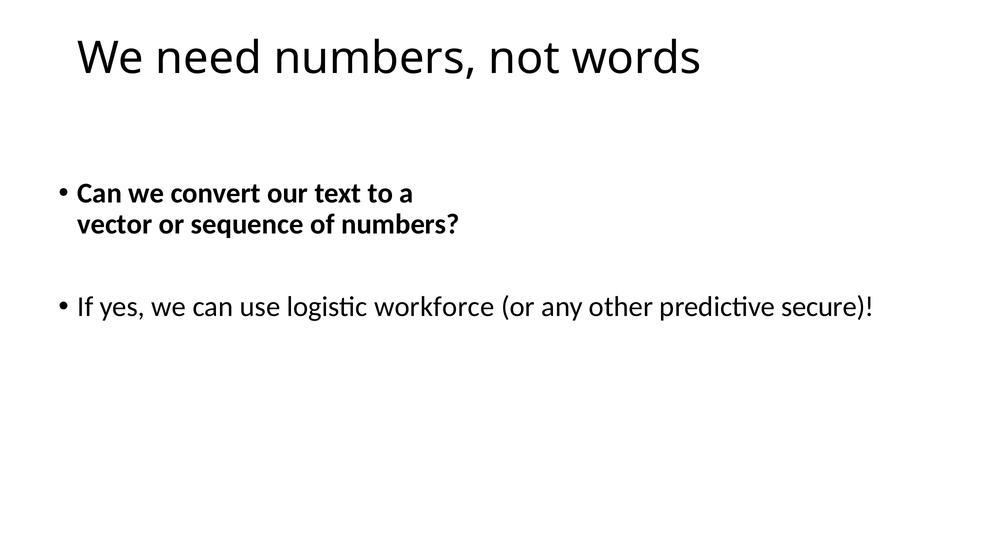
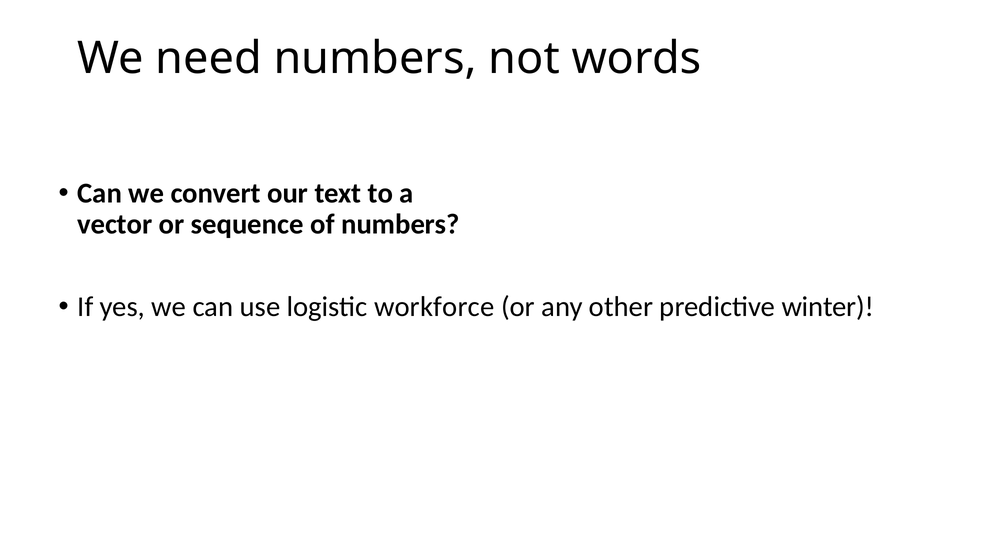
secure: secure -> winter
